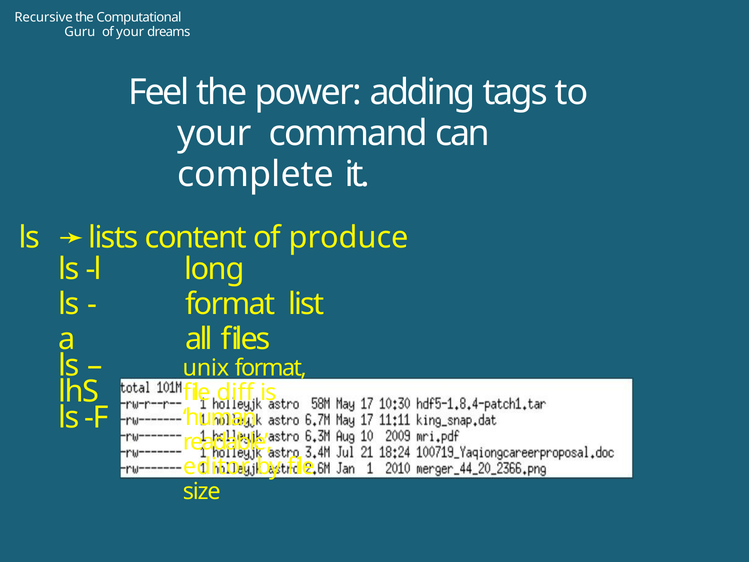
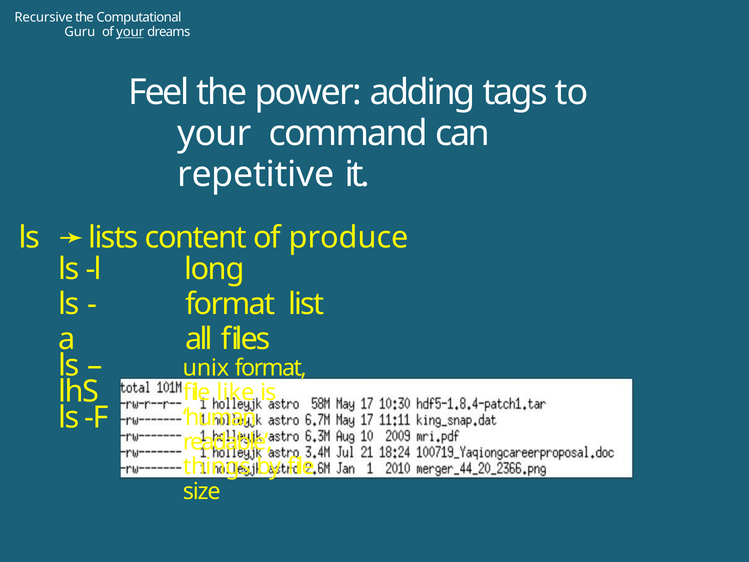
your at (130, 32) underline: none -> present
complete: complete -> repetitive
diff: diff -> like
editor: editor -> things
